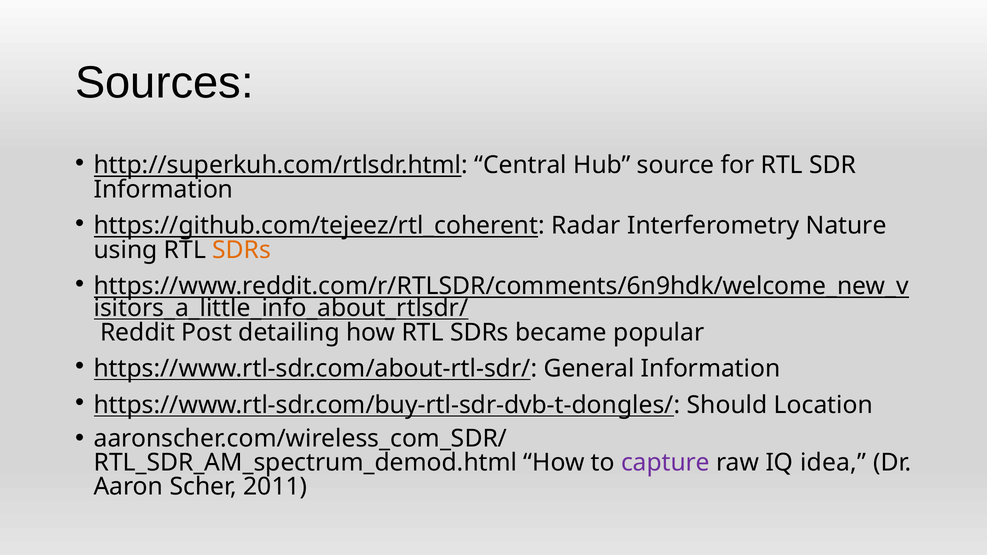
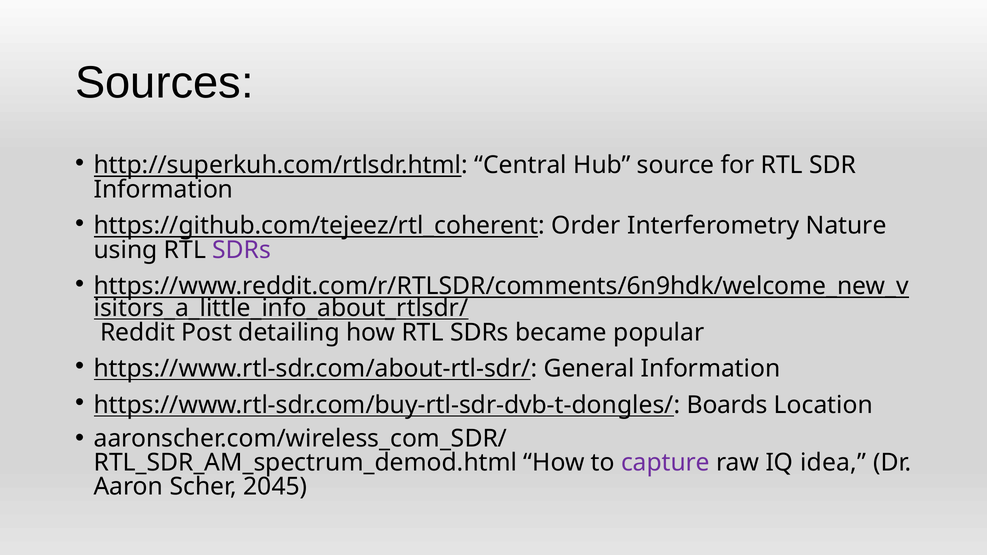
Radar: Radar -> Order
SDRs at (242, 250) colour: orange -> purple
Should: Should -> Boards
2011: 2011 -> 2045
